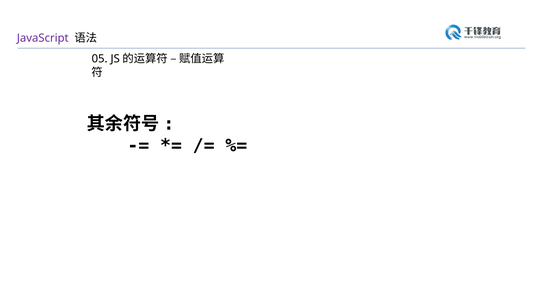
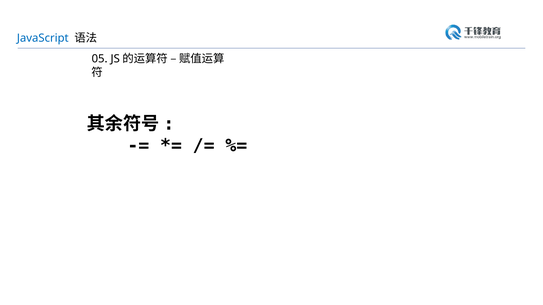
JavaScript colour: purple -> blue
